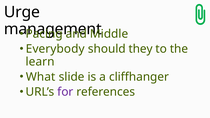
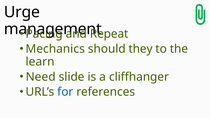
Middle: Middle -> Repeat
Everybody: Everybody -> Mechanics
What: What -> Need
for colour: purple -> blue
